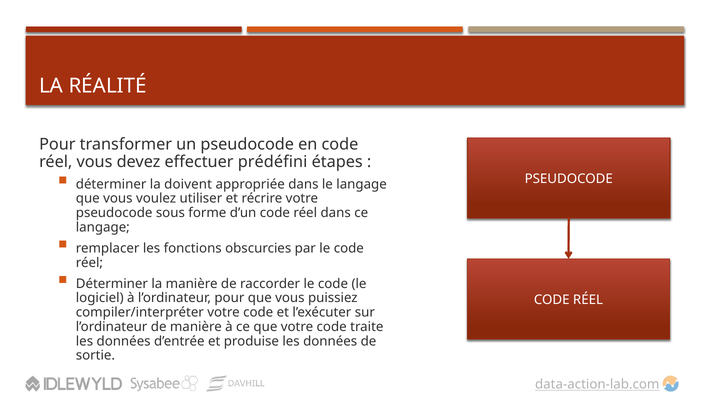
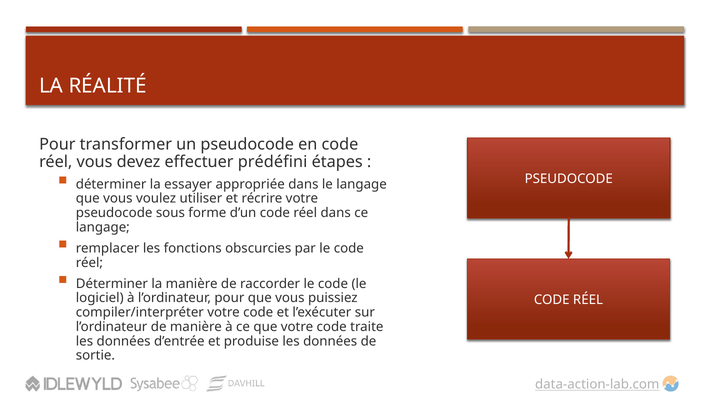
doivent: doivent -> essayer
